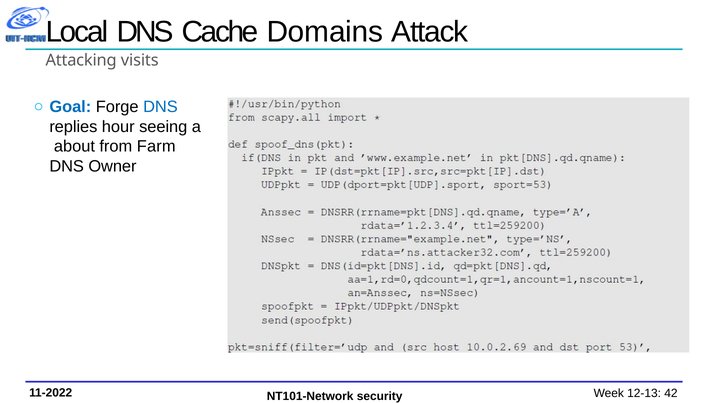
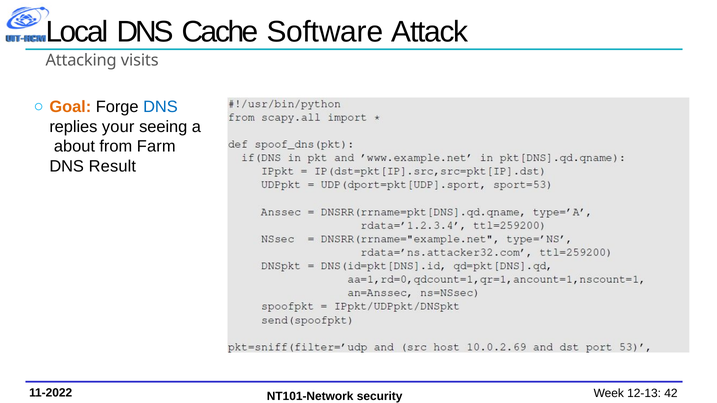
Domains: Domains -> Software
Goal colour: blue -> orange
hour: hour -> your
Owner: Owner -> Result
